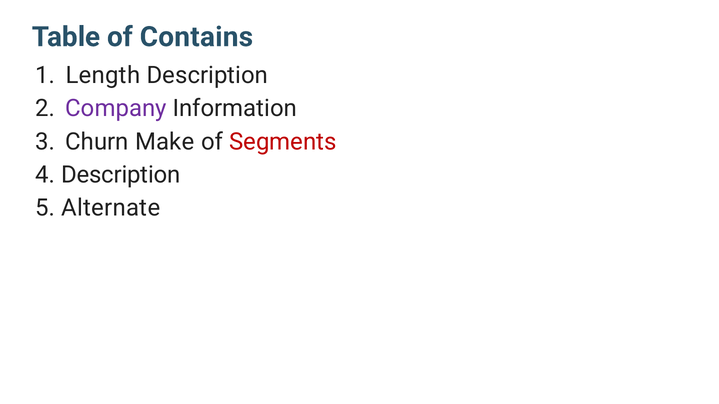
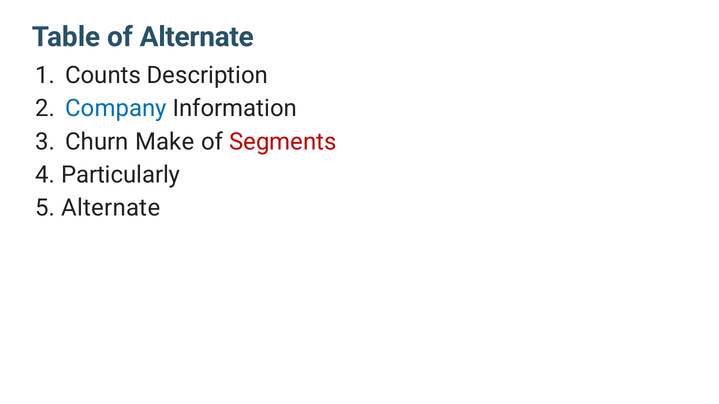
of Contains: Contains -> Alternate
Length: Length -> Counts
Company colour: purple -> blue
4 Description: Description -> Particularly
